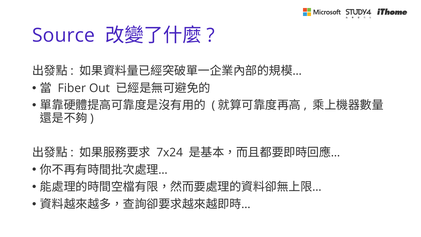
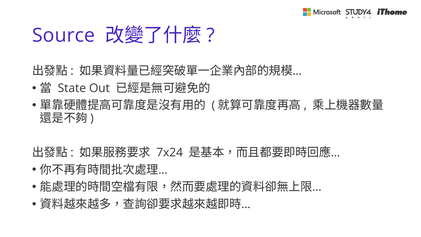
Fiber: Fiber -> State
